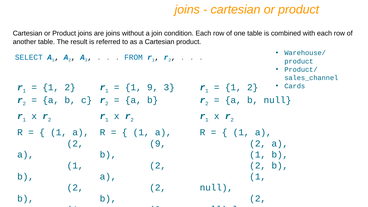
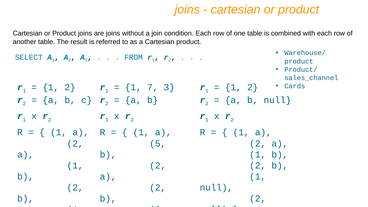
1 9: 9 -> 7
9 at (158, 143): 9 -> 5
